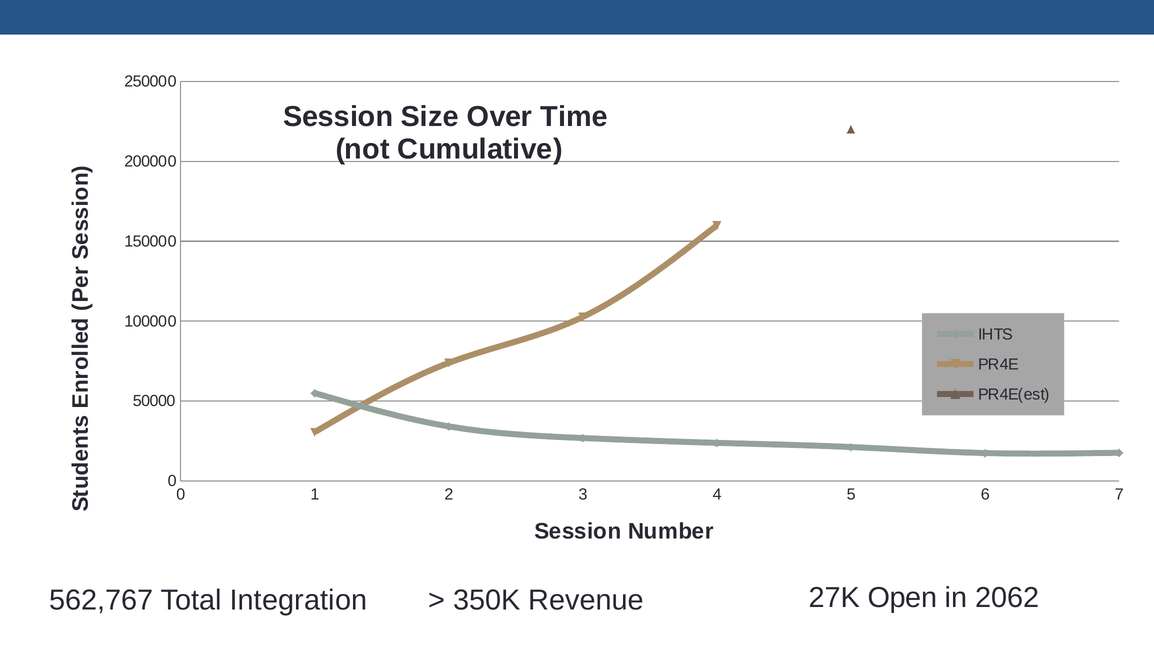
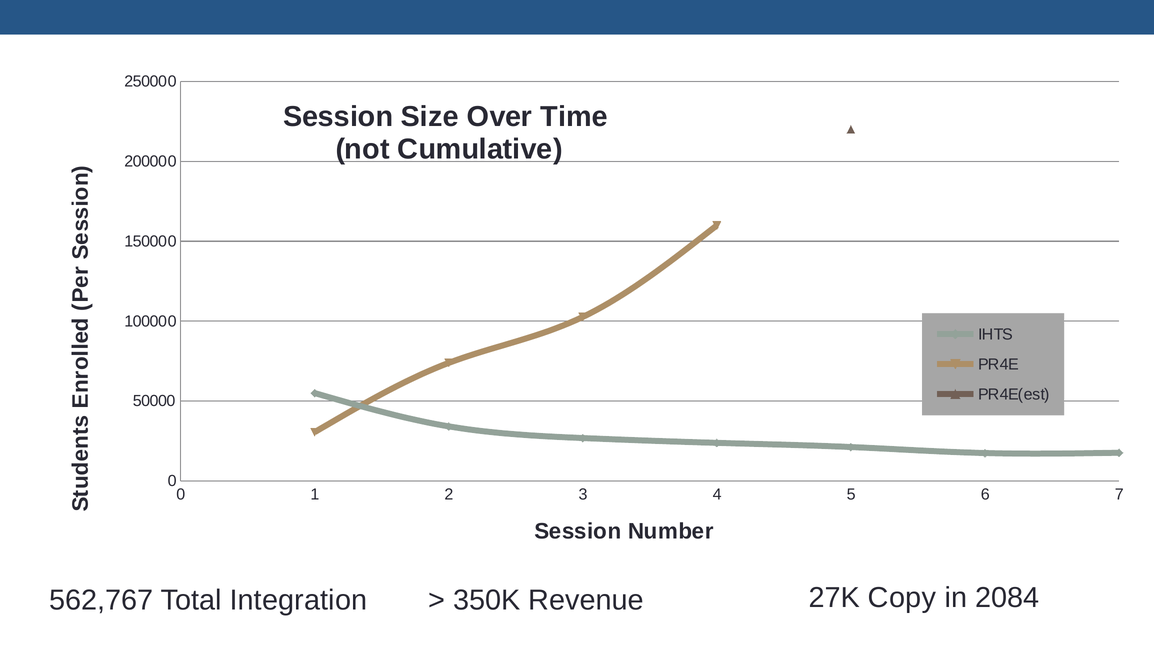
Open: Open -> Copy
2062: 2062 -> 2084
